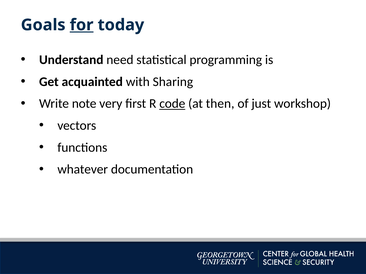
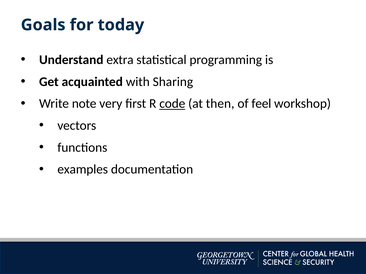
for underline: present -> none
need: need -> extra
just: just -> feel
whatever: whatever -> examples
